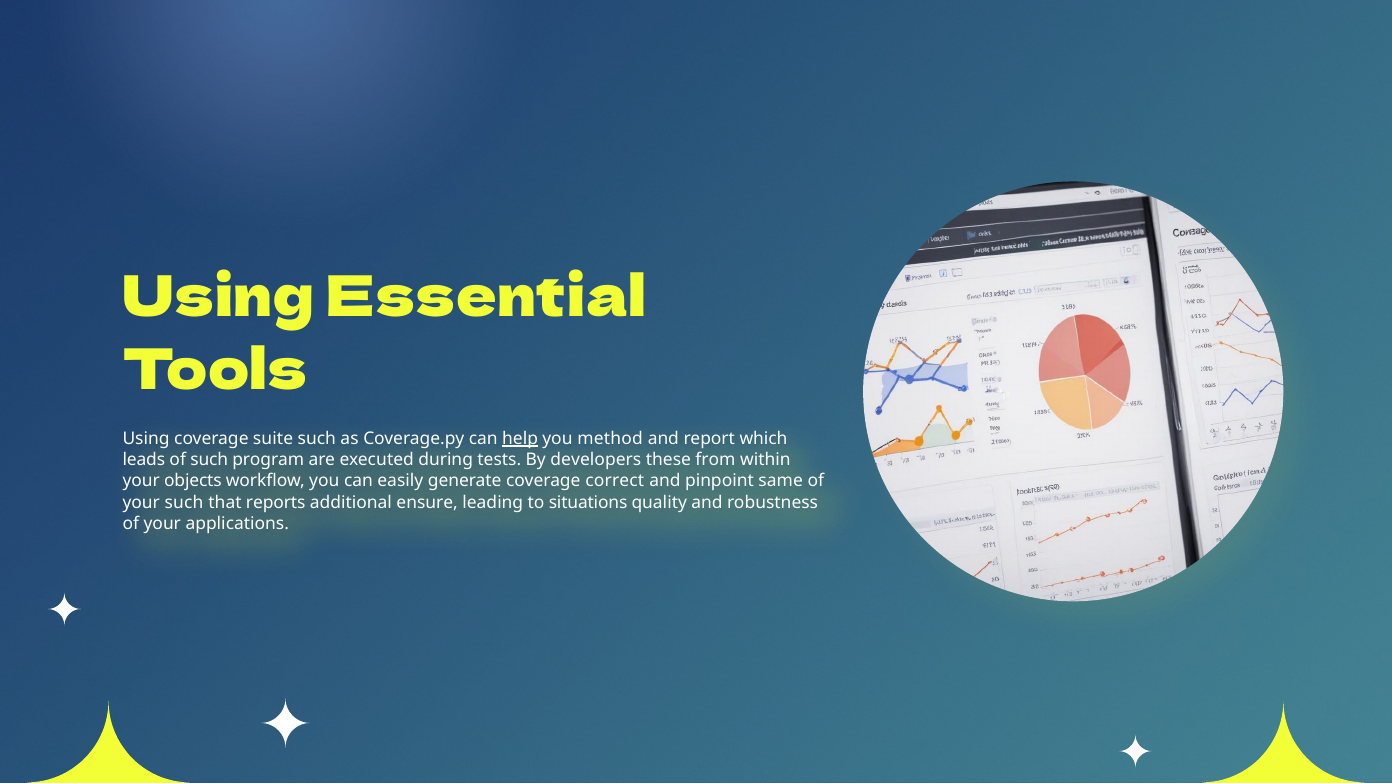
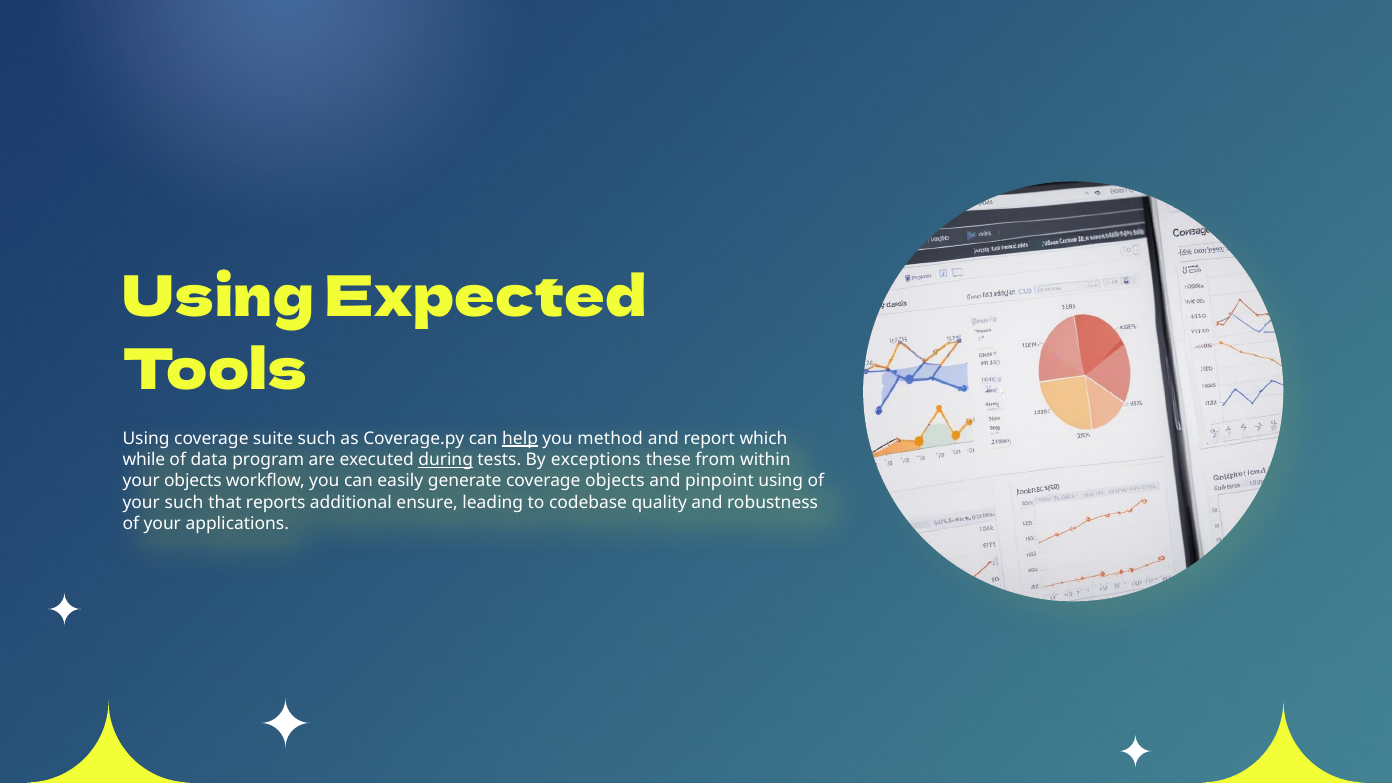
Essential: Essential -> Expected
leads: leads -> while
of such: such -> data
during underline: none -> present
developers: developers -> exceptions
coverage correct: correct -> objects
pinpoint same: same -> using
situations: situations -> codebase
